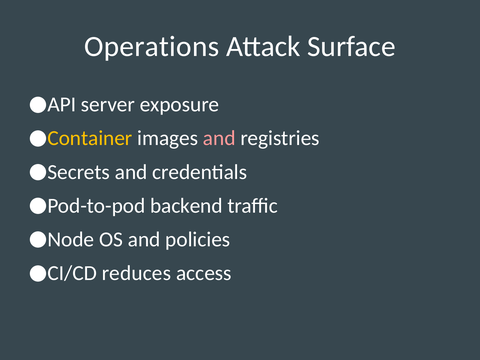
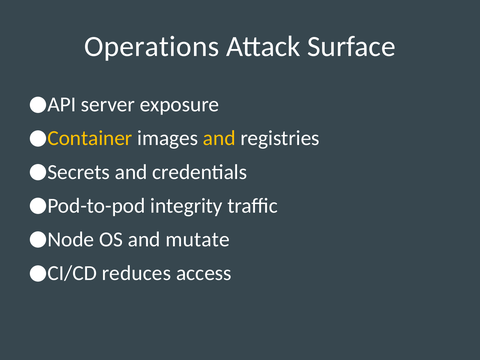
and at (219, 138) colour: pink -> yellow
backend: backend -> integrity
policies: policies -> mutate
